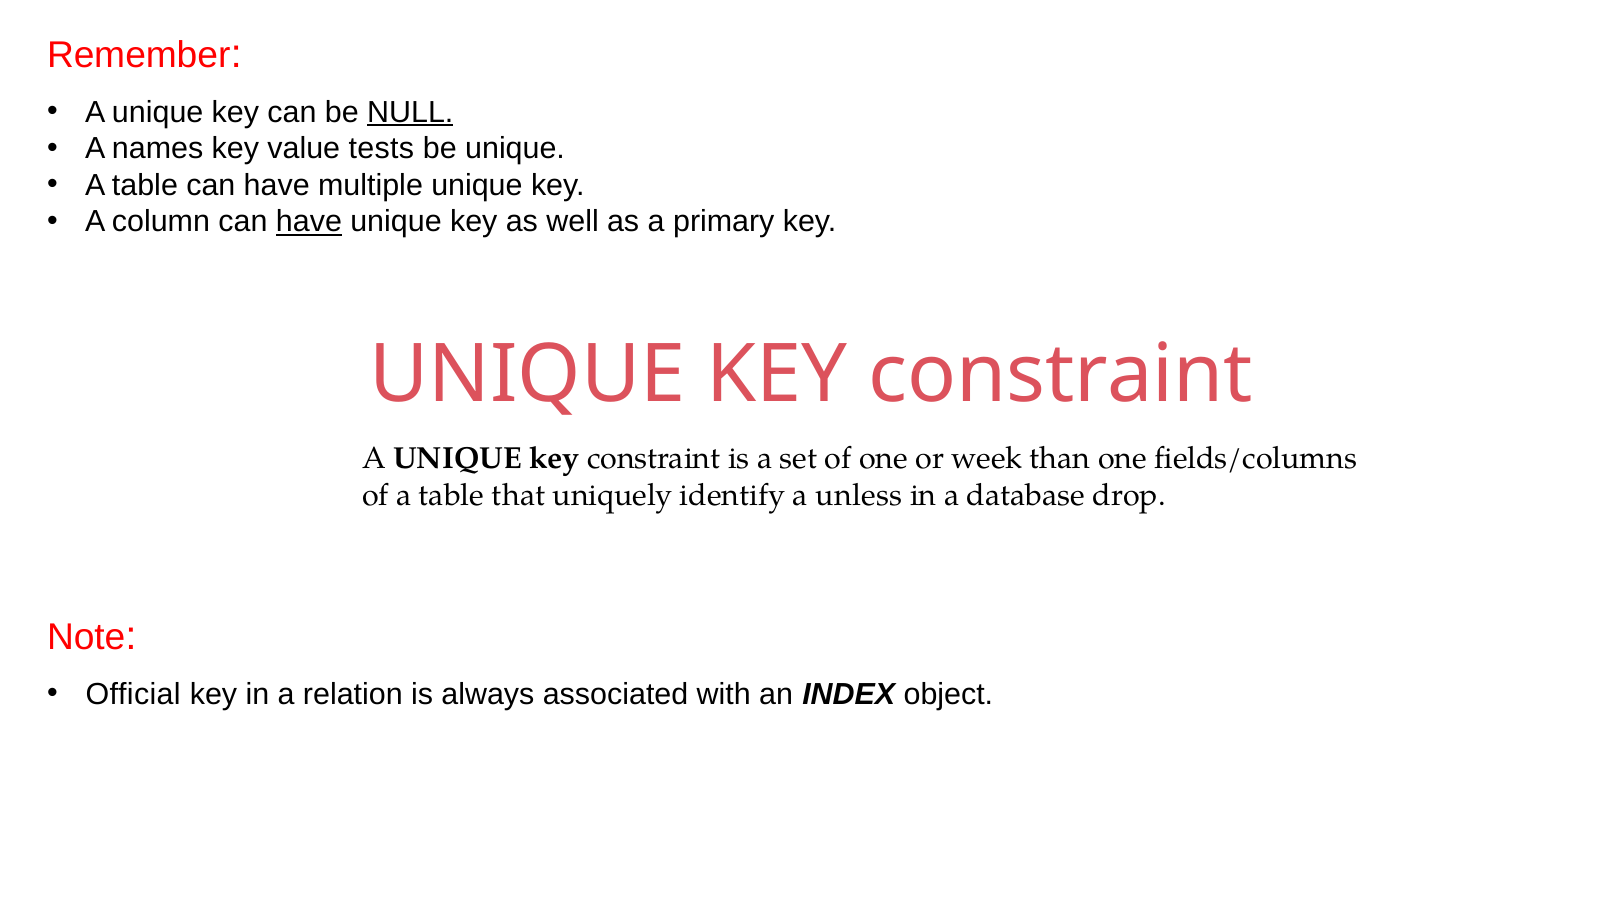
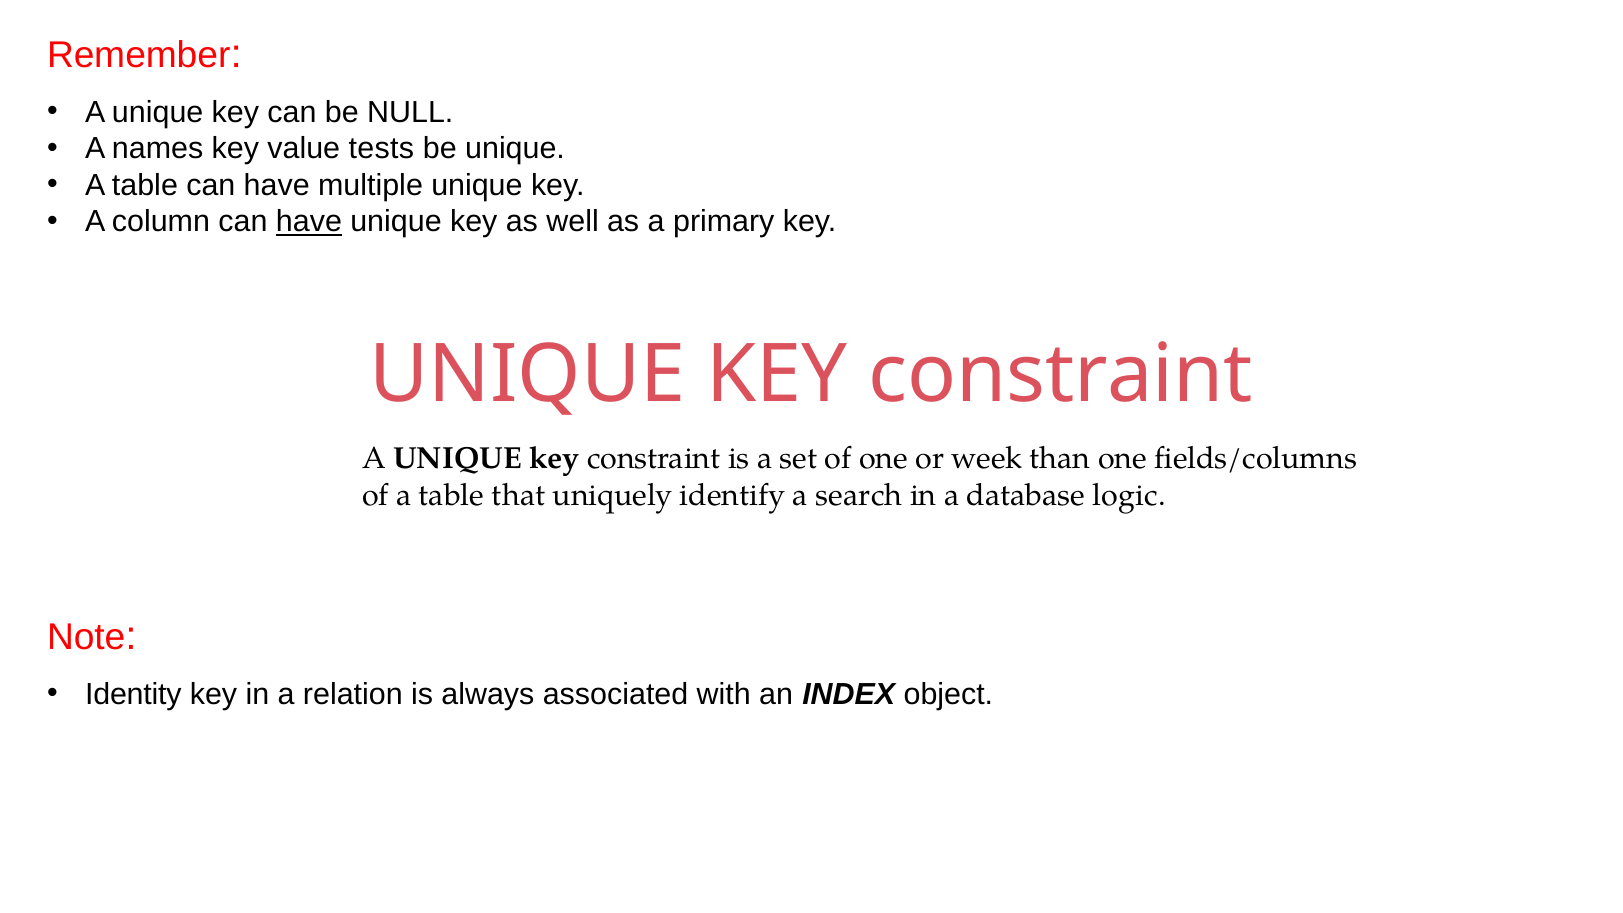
NULL underline: present -> none
unless: unless -> search
drop: drop -> logic
Official: Official -> Identity
